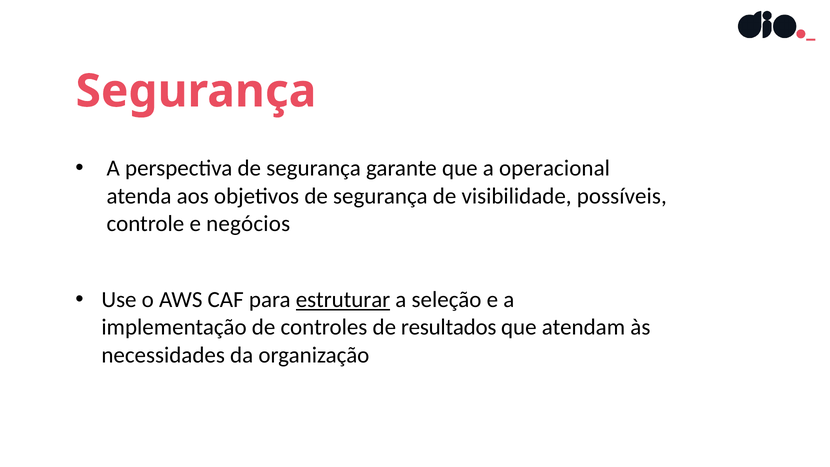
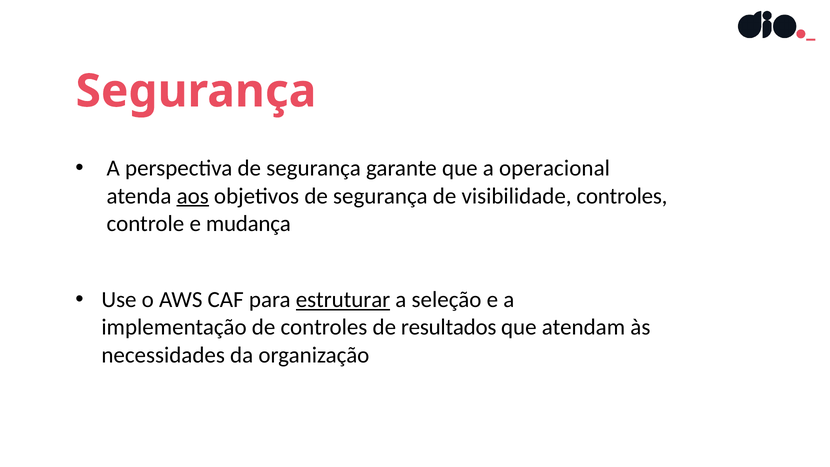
aos underline: none -> present
visibilidade possíveis: possíveis -> controles
negócios: negócios -> mudança
